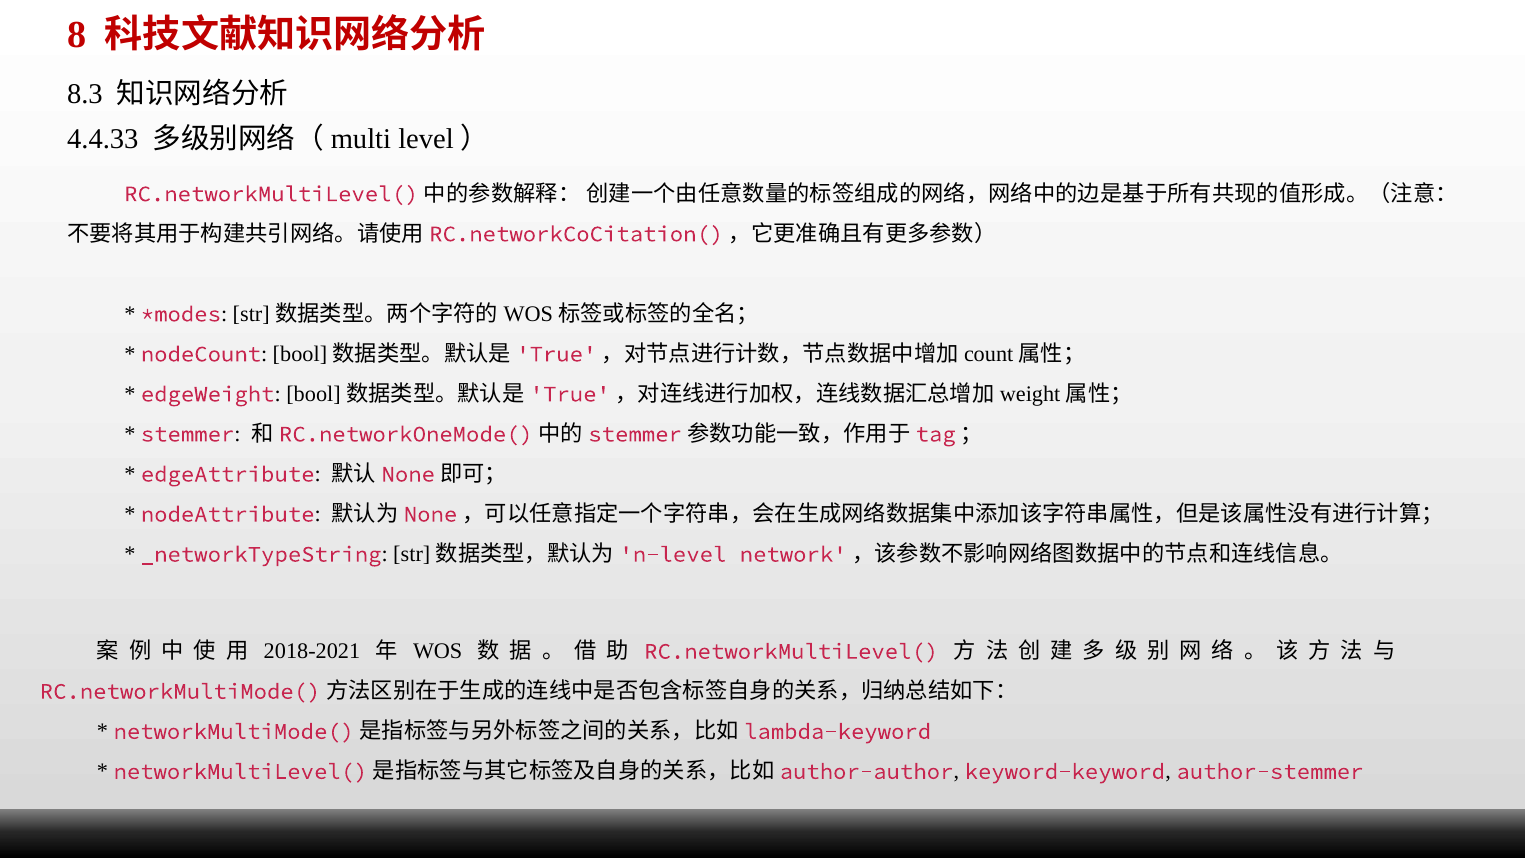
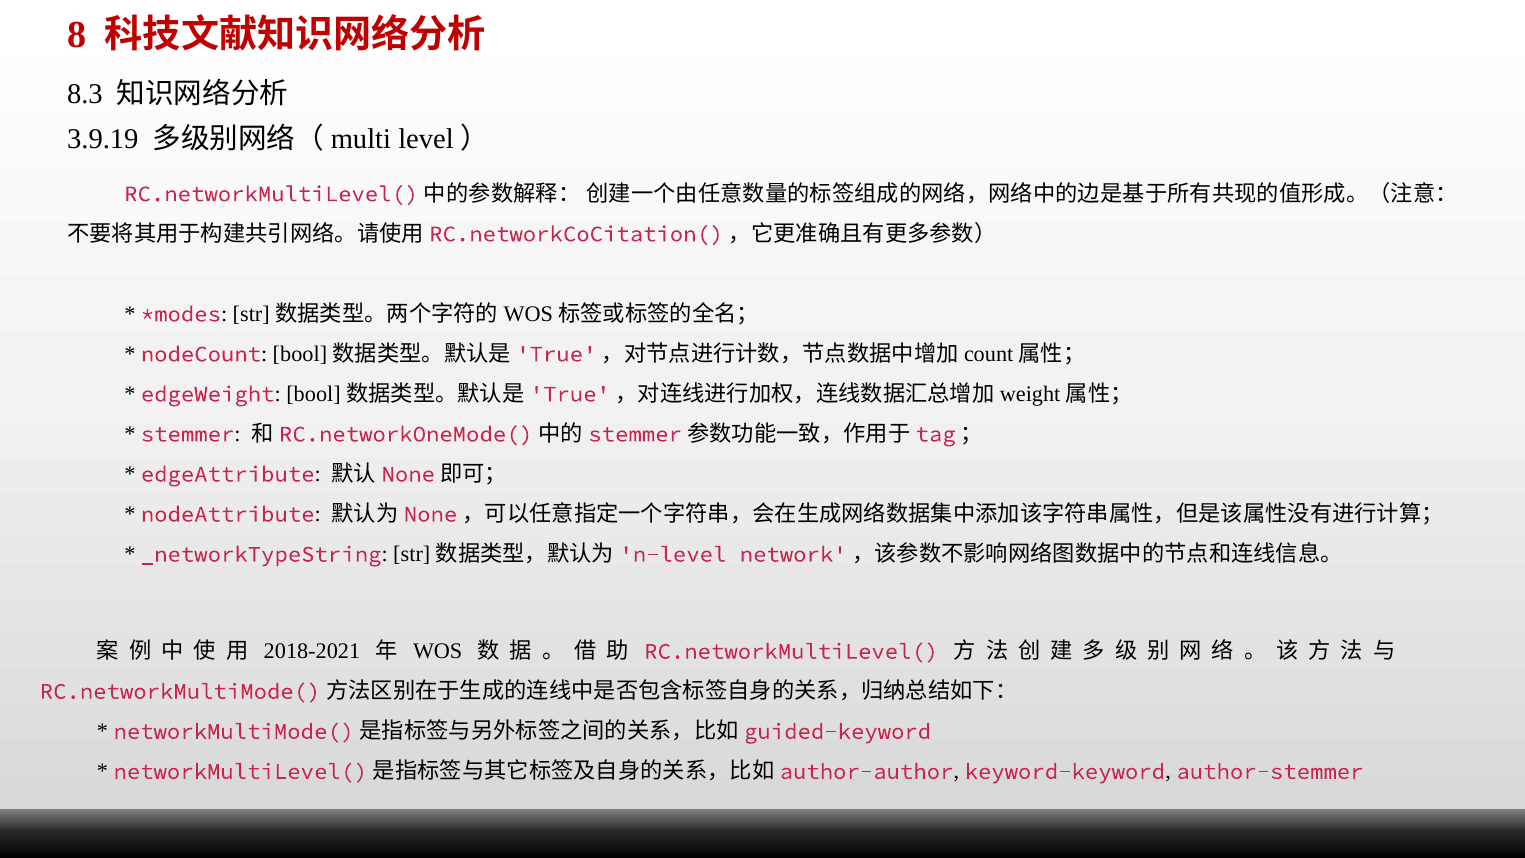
4.4.33: 4.4.33 -> 3.9.19
lambda-keyword: lambda-keyword -> guided-keyword
